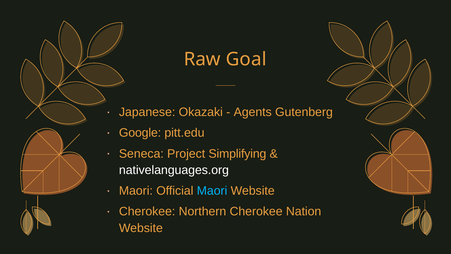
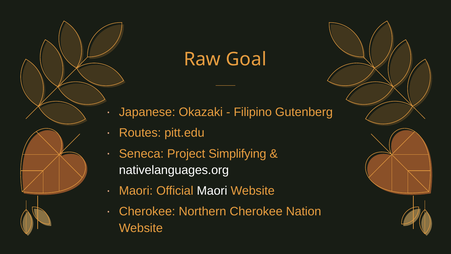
Agents: Agents -> Filipino
Google: Google -> Routes
Maori at (212, 191) colour: light blue -> white
